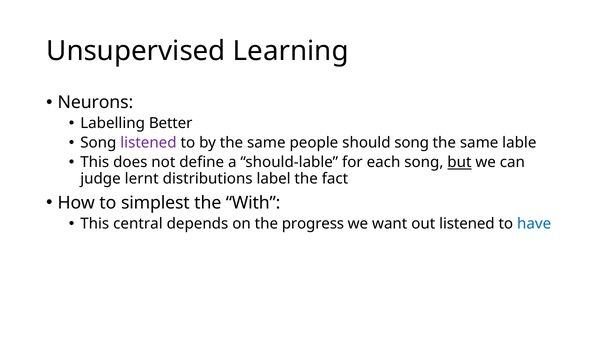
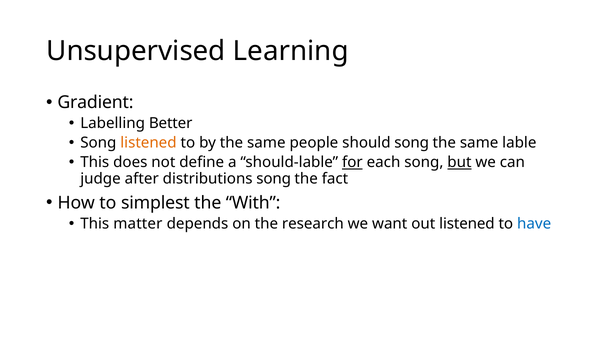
Neurons: Neurons -> Gradient
listened at (148, 143) colour: purple -> orange
for underline: none -> present
lernt: lernt -> after
distributions label: label -> song
central: central -> matter
progress: progress -> research
